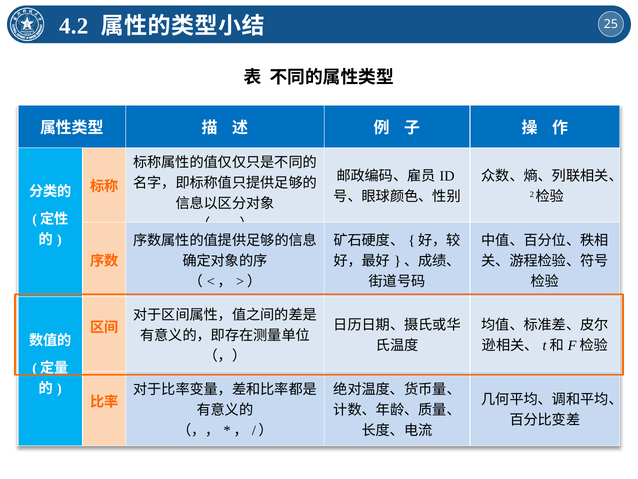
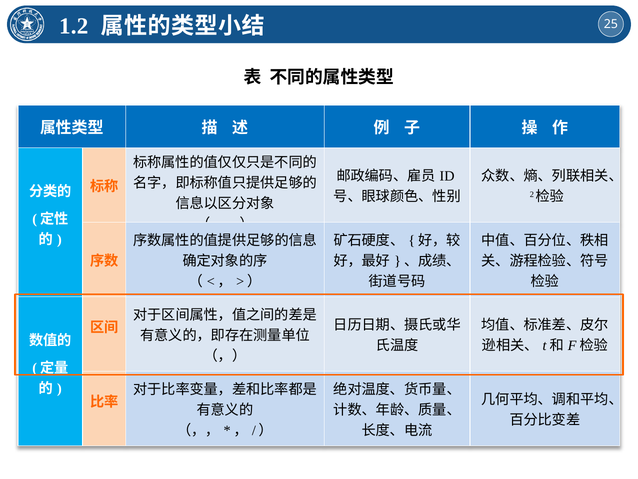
4.2: 4.2 -> 1.2
